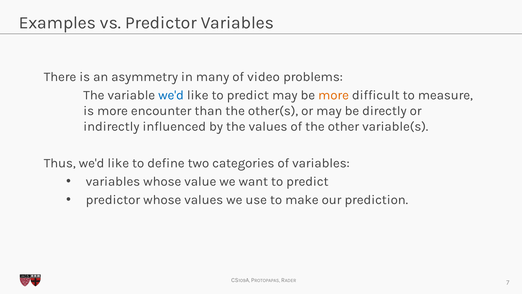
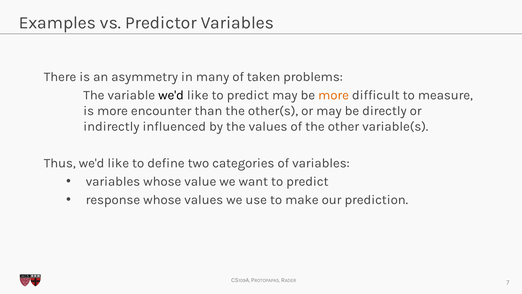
video: video -> taken
we'd at (171, 95) colour: blue -> black
predictor at (113, 200): predictor -> response
